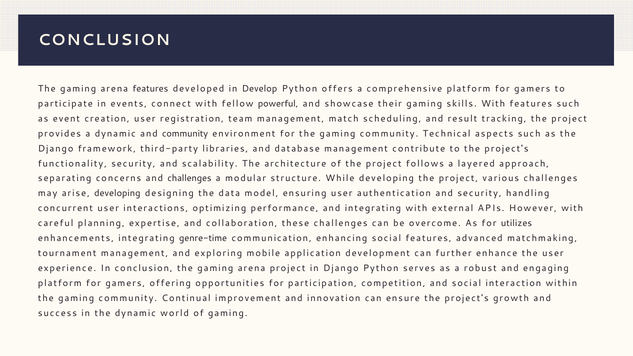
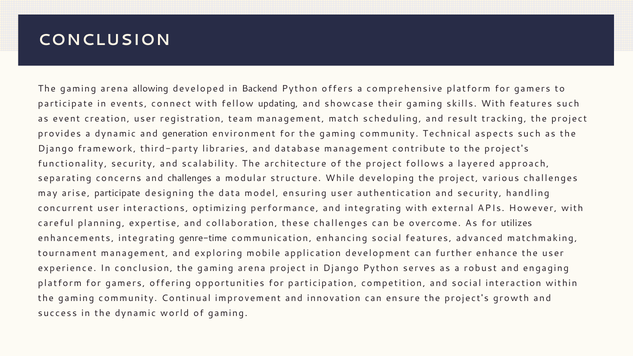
arena features: features -> allowing
Develop: Develop -> Backend
powerful: powerful -> updating
and community: community -> generation
arise developing: developing -> participate
